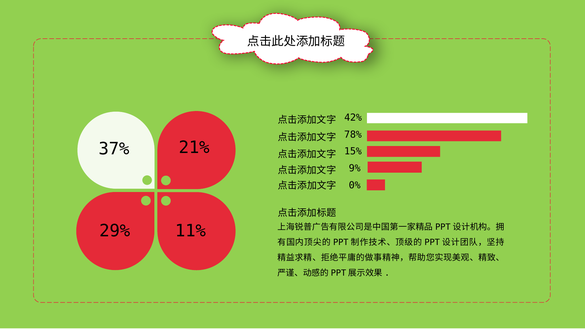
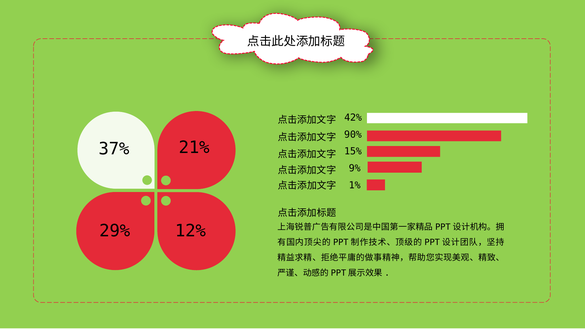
78%: 78% -> 90%
0%: 0% -> 1%
11%: 11% -> 12%
